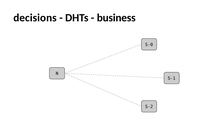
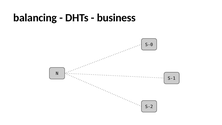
decisions: decisions -> balancing
